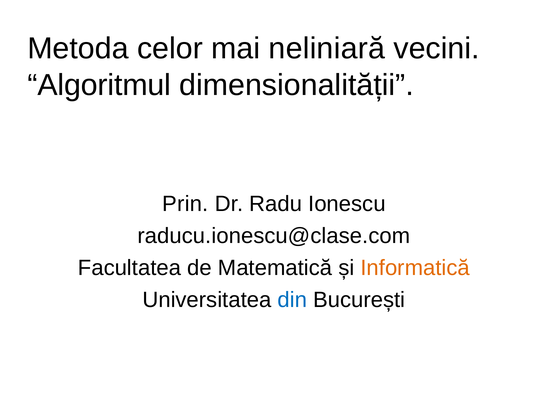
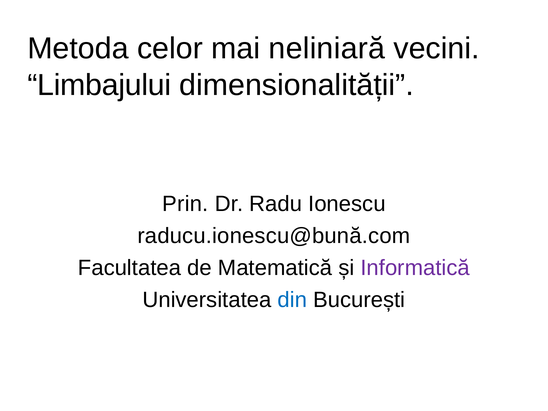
Algoritmul: Algoritmul -> Limbajului
raducu.ionescu@clase.com: raducu.ionescu@clase.com -> raducu.ionescu@bună.com
Informatică colour: orange -> purple
